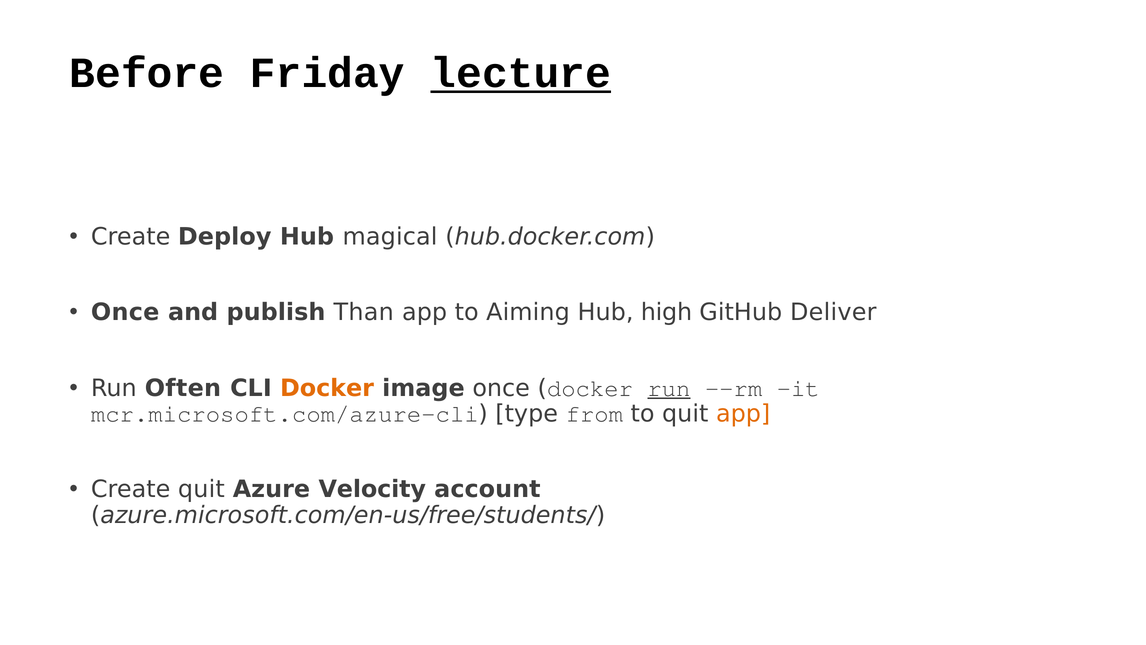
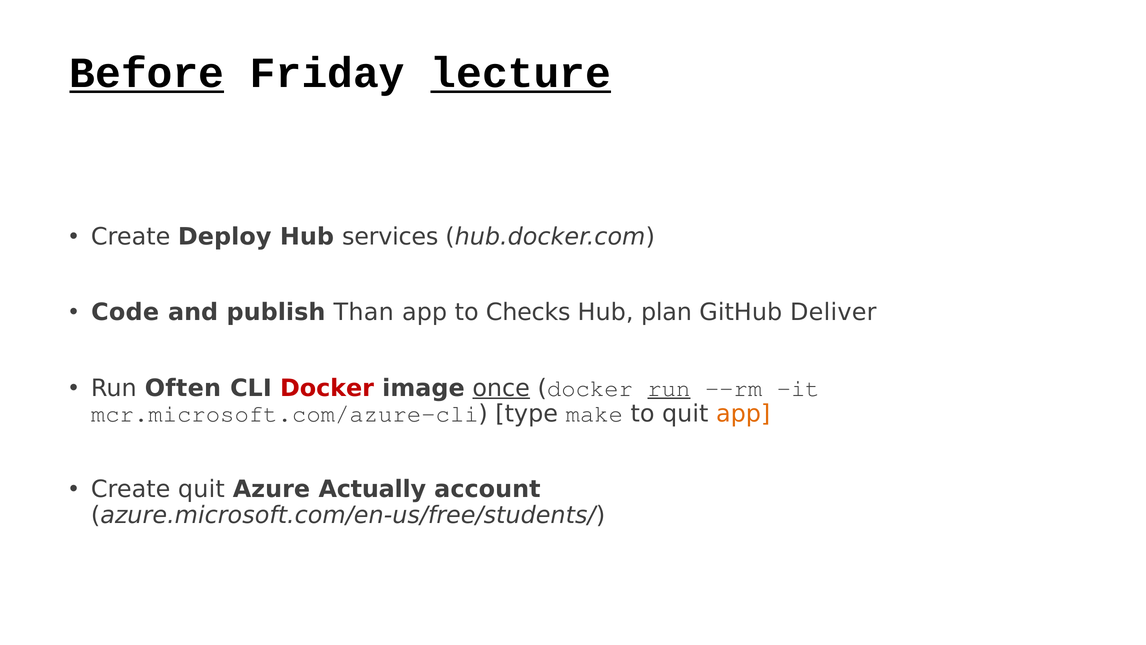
Before underline: none -> present
magical: magical -> services
Once at (125, 312): Once -> Code
Aiming: Aiming -> Checks
high: high -> plan
Docker at (327, 388) colour: orange -> red
once at (501, 388) underline: none -> present
from: from -> make
Velocity: Velocity -> Actually
